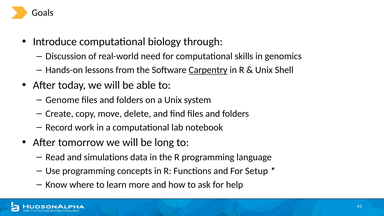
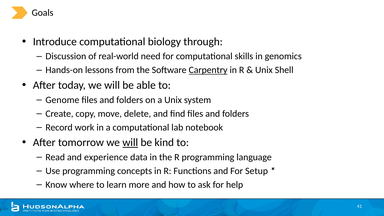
will at (130, 143) underline: none -> present
long: long -> kind
simulations: simulations -> experience
